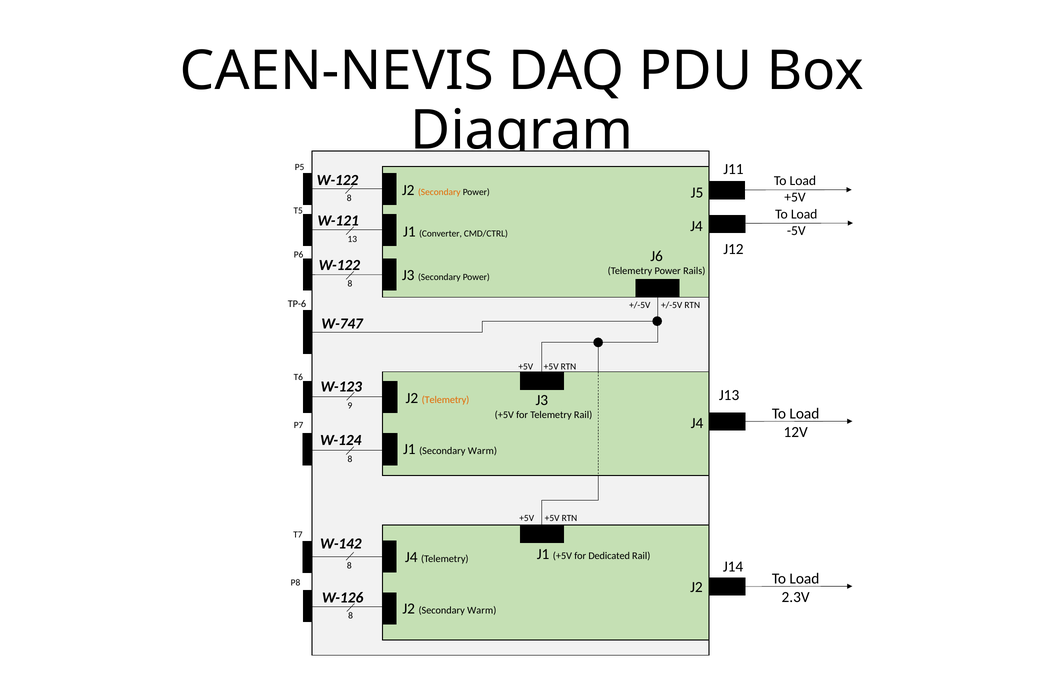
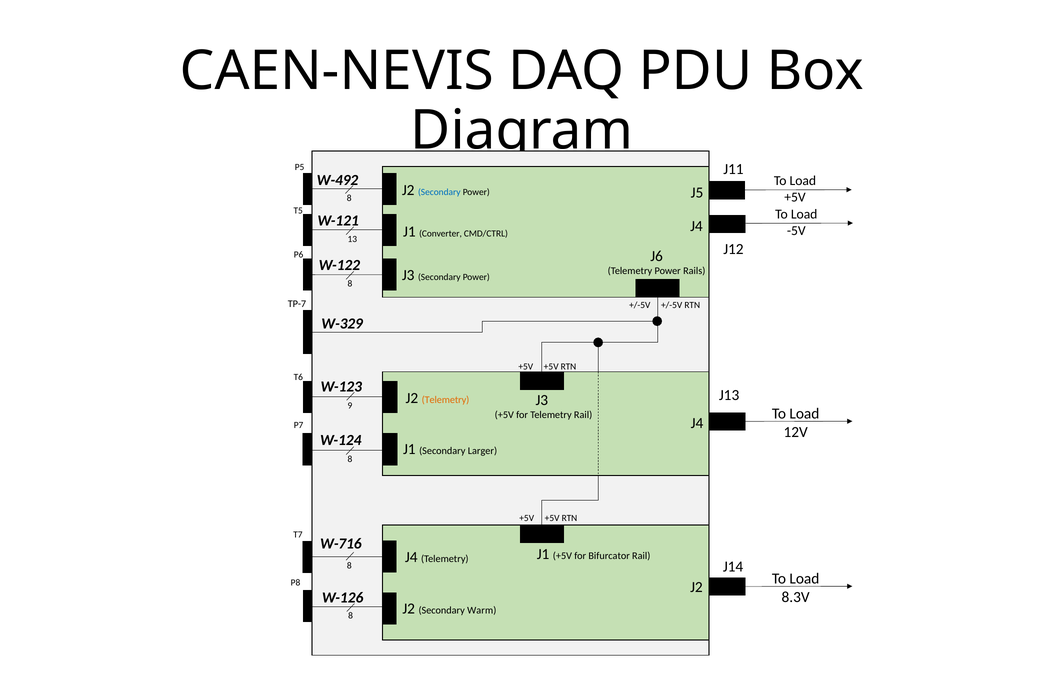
W-122 at (337, 180): W-122 -> W-492
Secondary at (439, 192) colour: orange -> blue
TP-6: TP-6 -> TP-7
W-747: W-747 -> W-329
J1 Secondary Warm: Warm -> Larger
W-142: W-142 -> W-716
Dedicated: Dedicated -> Bifurcator
2.3V: 2.3V -> 8.3V
